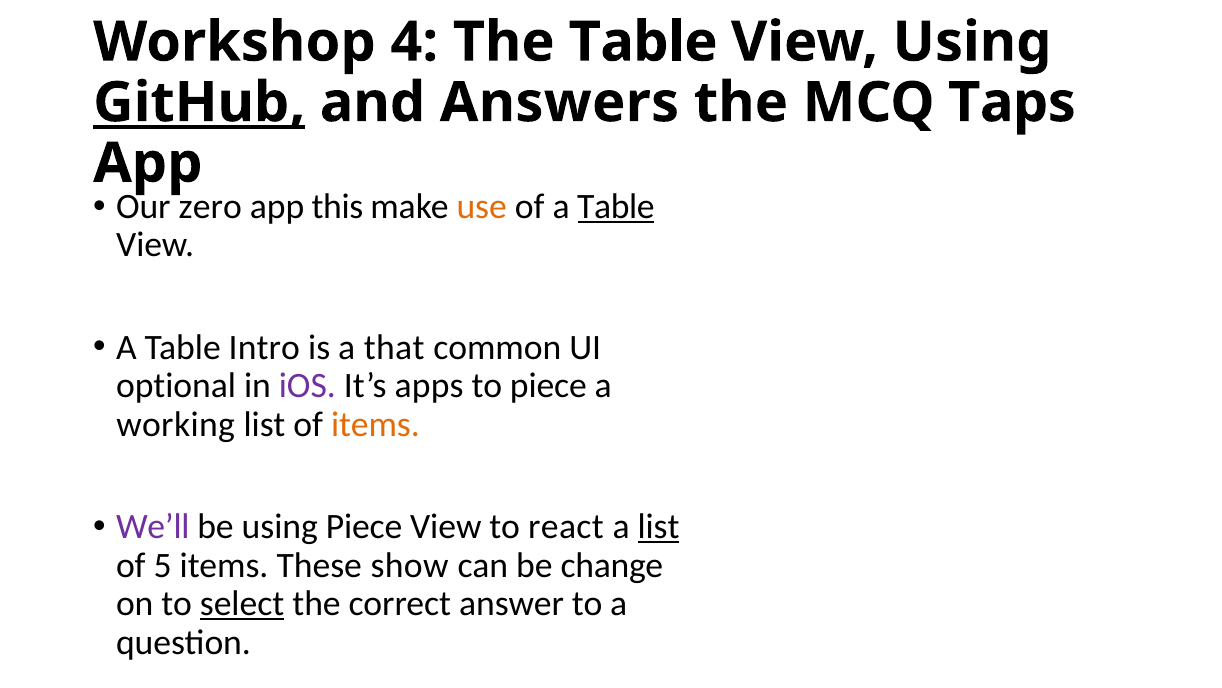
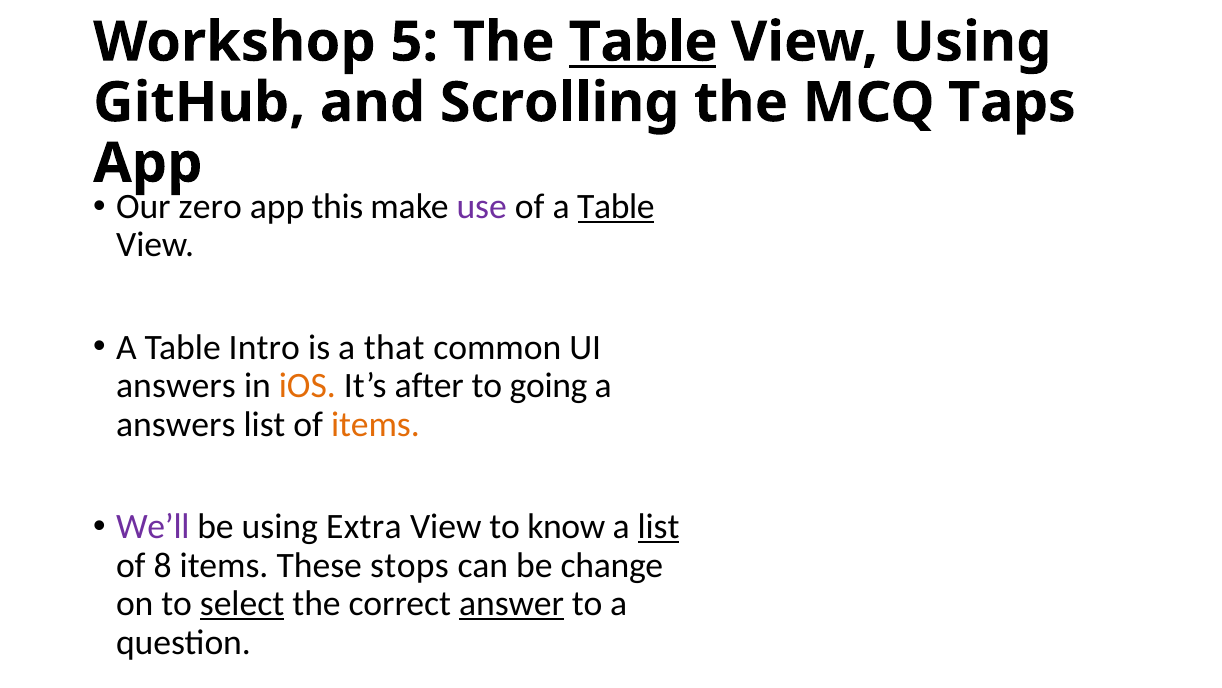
4: 4 -> 5
Table at (643, 42) underline: none -> present
GitHub underline: present -> none
Answers: Answers -> Scrolling
use colour: orange -> purple
optional at (176, 386): optional -> answers
iOS colour: purple -> orange
apps: apps -> after
to piece: piece -> going
working at (176, 424): working -> answers
using Piece: Piece -> Extra
react: react -> know
5: 5 -> 8
show: show -> stops
answer underline: none -> present
